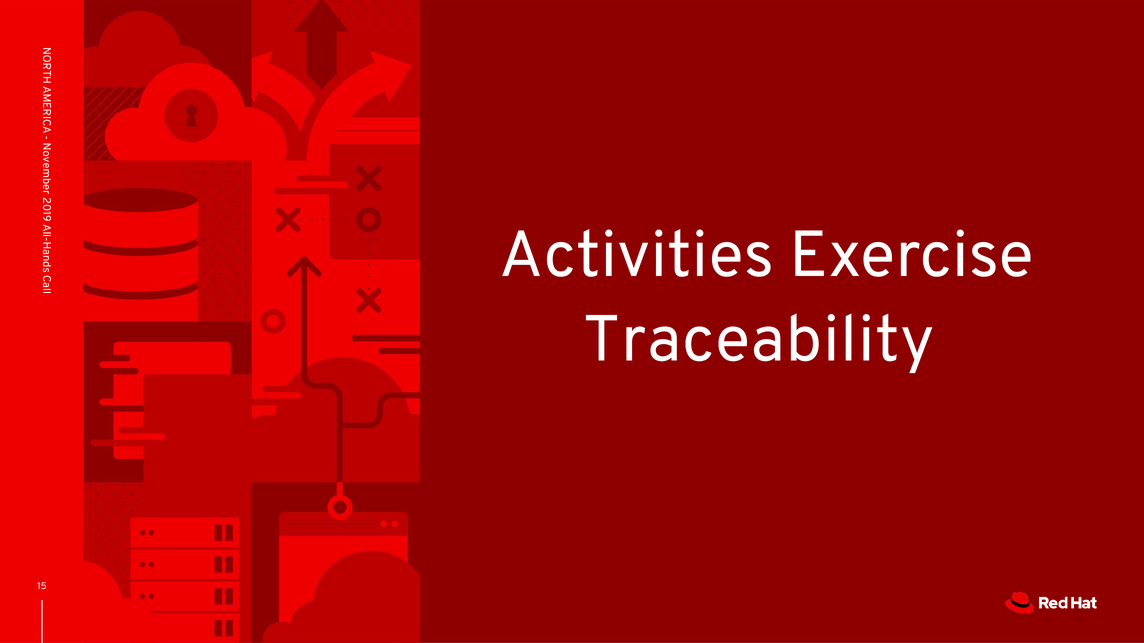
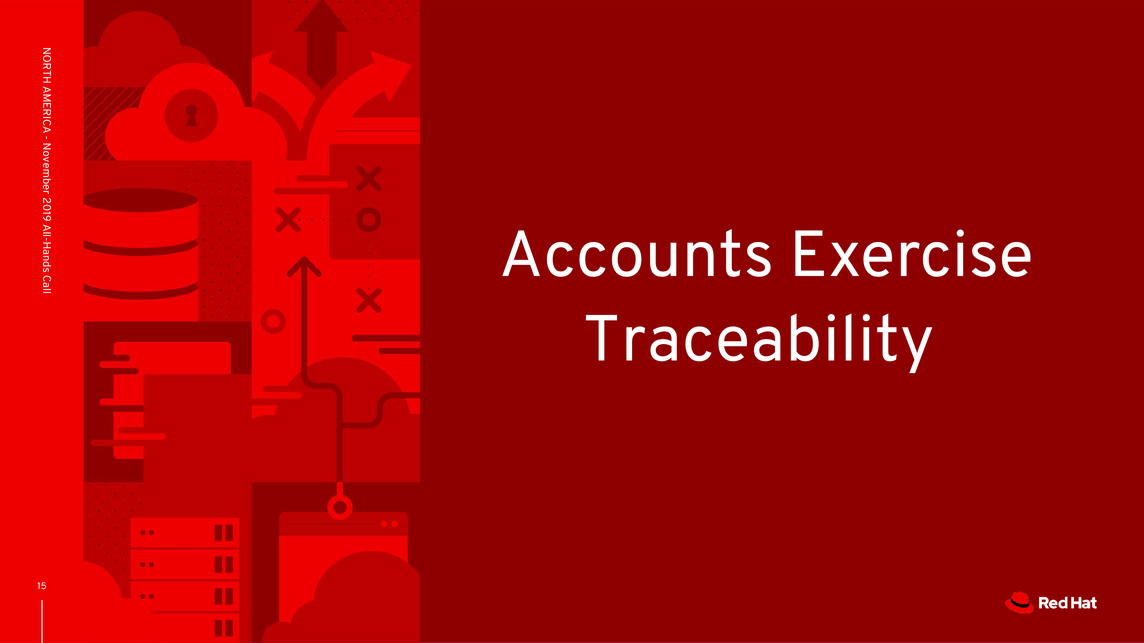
Activities: Activities -> Accounts
